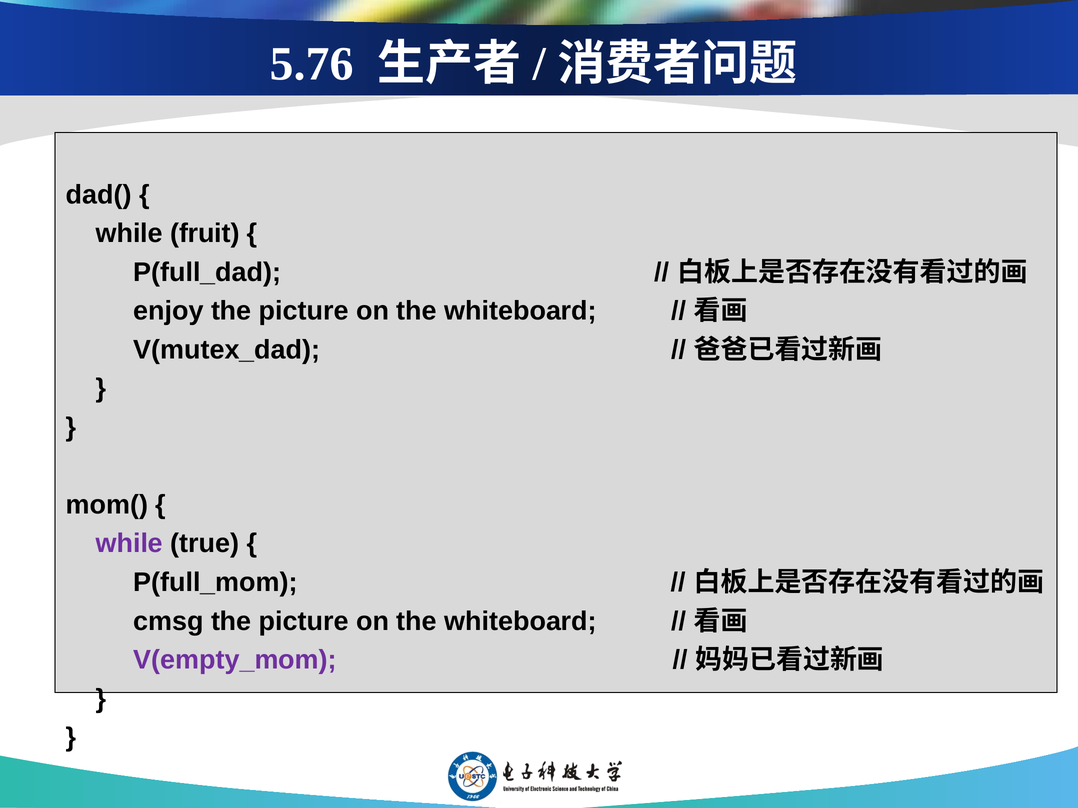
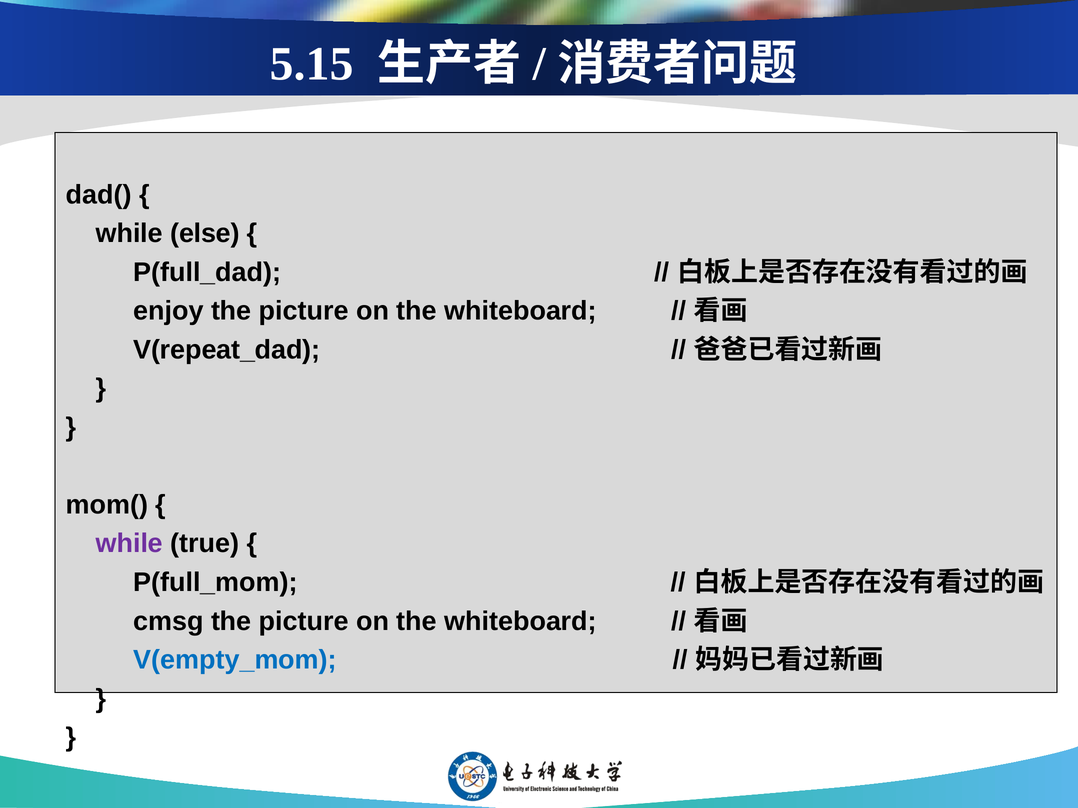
5.76: 5.76 -> 5.15
fruit: fruit -> else
V(mutex_dad: V(mutex_dad -> V(repeat_dad
V(empty_mom colour: purple -> blue
